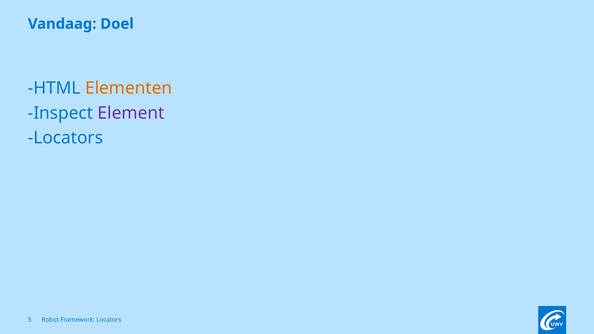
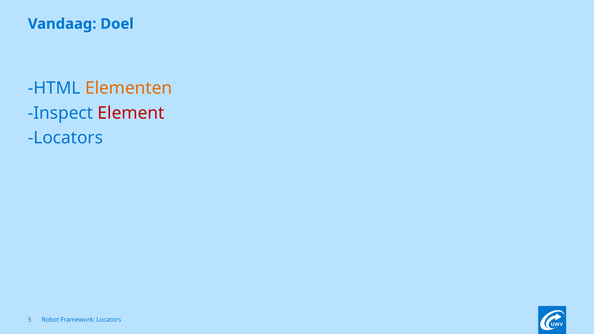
Element colour: purple -> red
